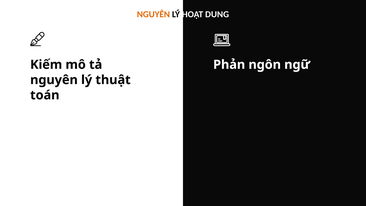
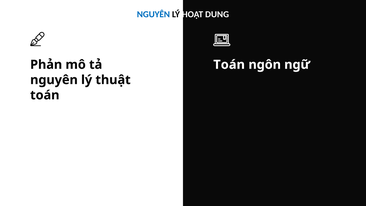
NGUYÊN colour: orange -> blue
Kiếm: Kiếm -> Phản
Phản at (229, 65): Phản -> Toán
